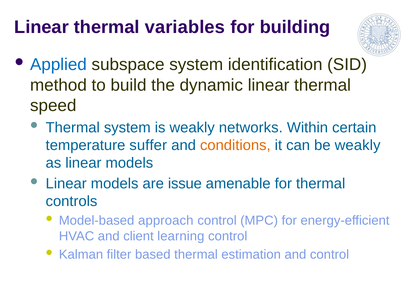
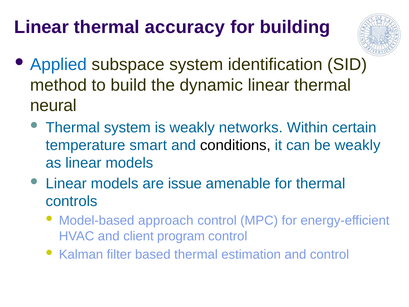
variables: variables -> accuracy
speed: speed -> neural
suffer: suffer -> smart
conditions colour: orange -> black
learning: learning -> program
